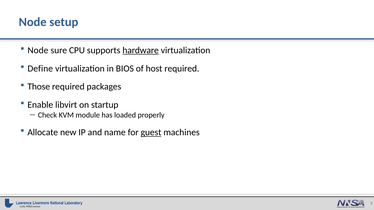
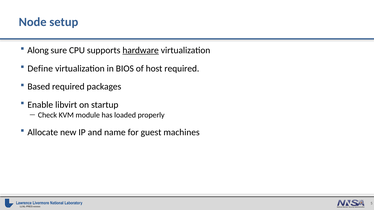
Node at (38, 50): Node -> Along
Those: Those -> Based
guest underline: present -> none
